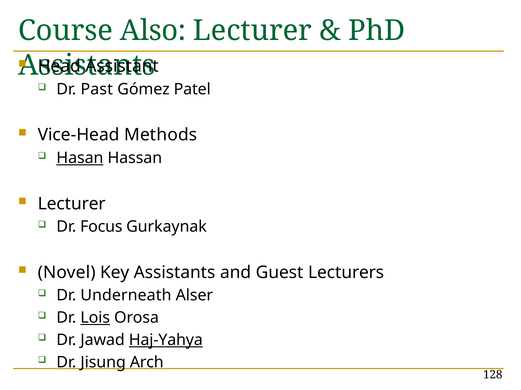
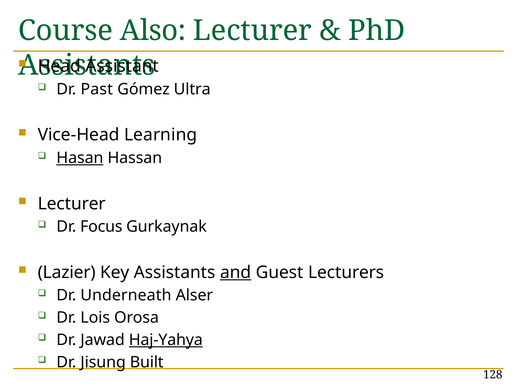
Patel: Patel -> Ultra
Methods: Methods -> Learning
Novel: Novel -> Lazier
and underline: none -> present
Lois underline: present -> none
Arch: Arch -> Built
